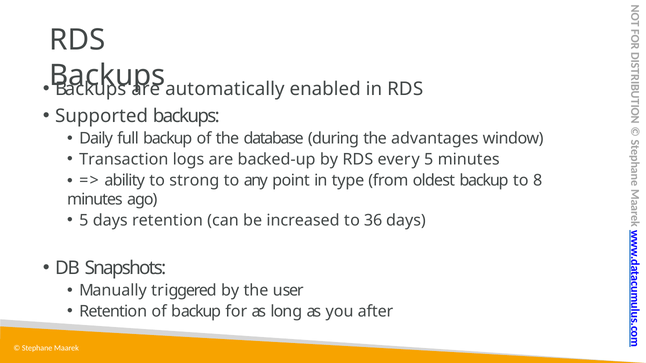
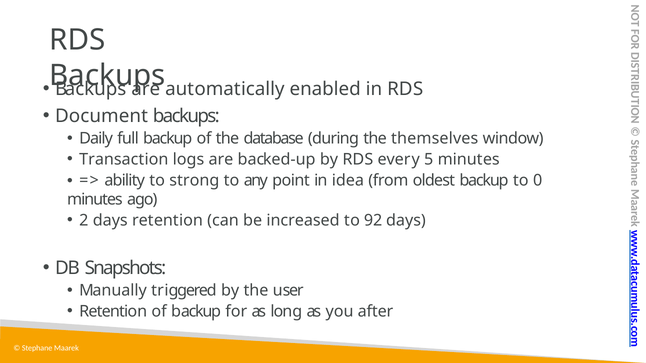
Supported: Supported -> Document
advantages: advantages -> themselves
type: type -> idea
8: 8 -> 0
5 at (84, 221): 5 -> 2
36: 36 -> 92
